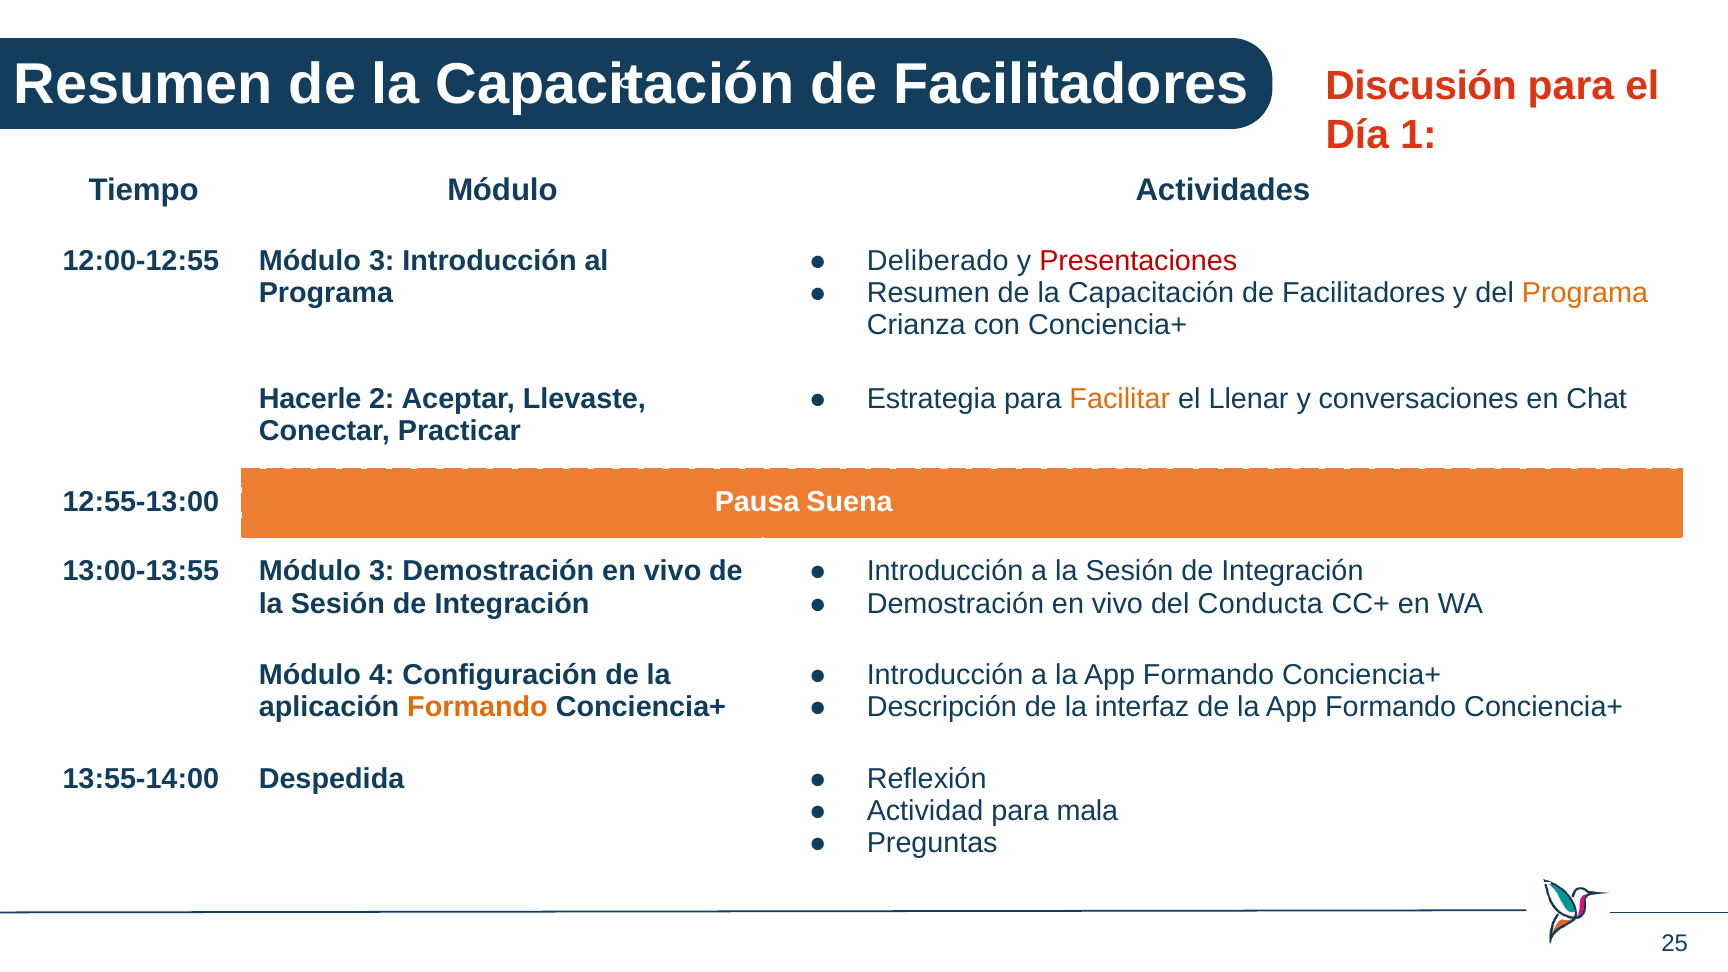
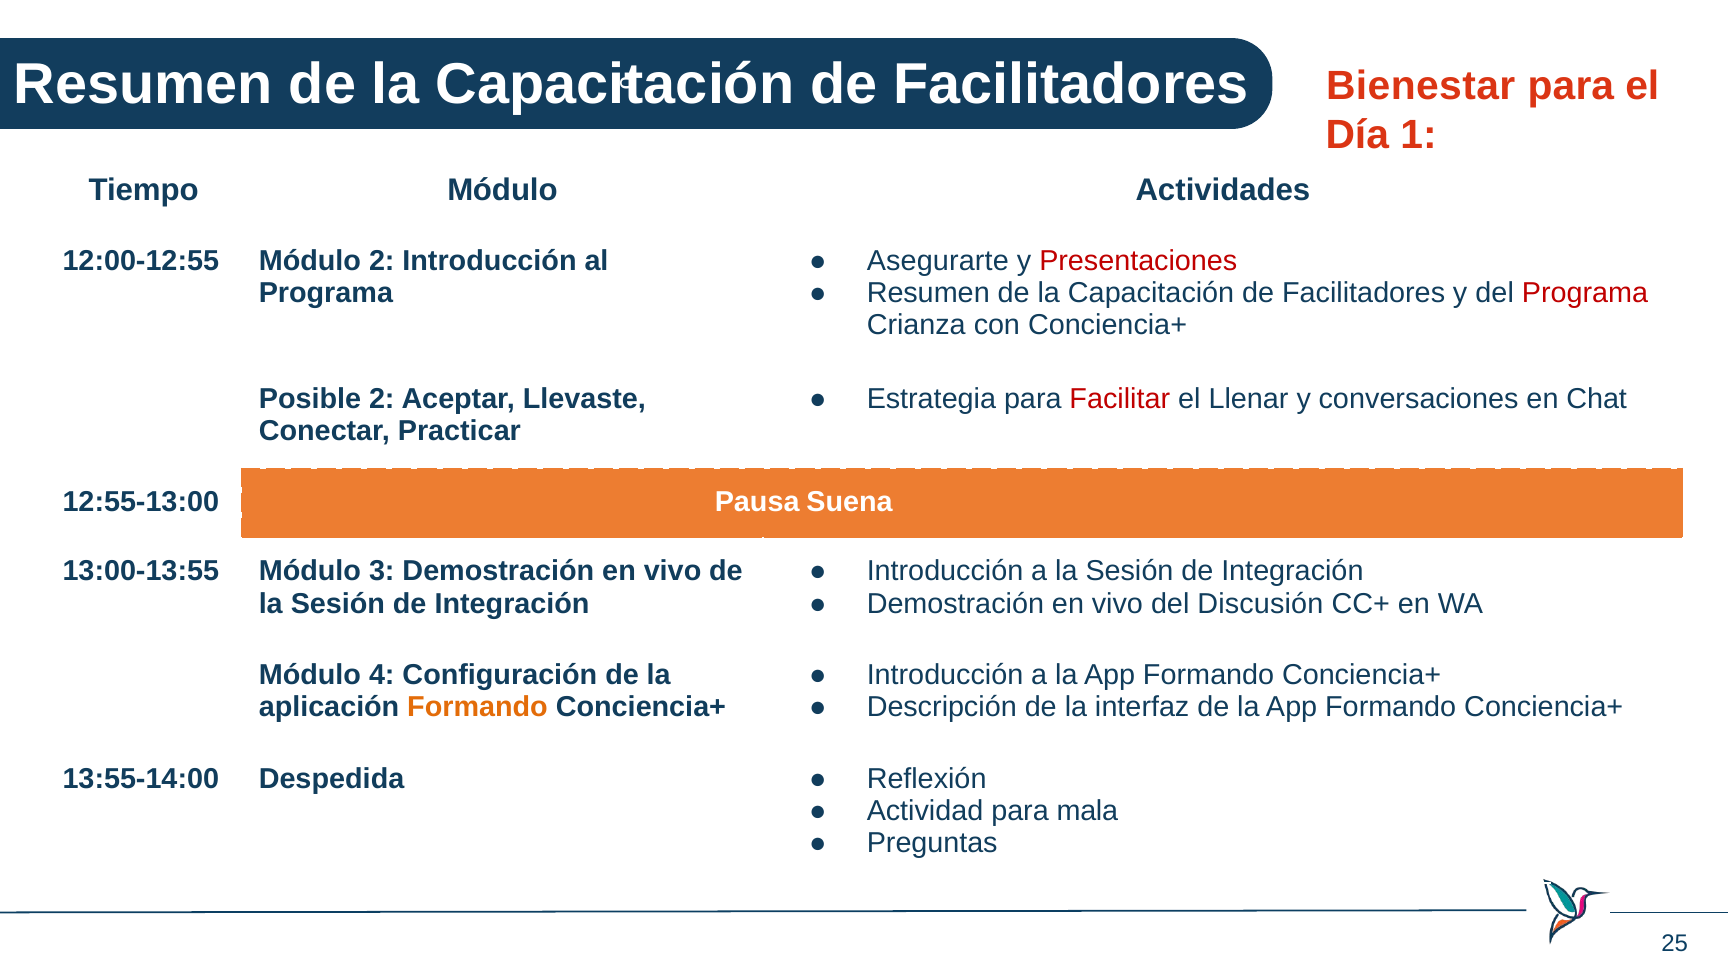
Discusión: Discusión -> Bienestar
Deliberado: Deliberado -> Asegurarte
12:00-12:55 Módulo 3: 3 -> 2
Programa at (1585, 293) colour: orange -> red
Facilitar colour: orange -> red
Hacerle: Hacerle -> Posible
Conducta: Conducta -> Discusión
